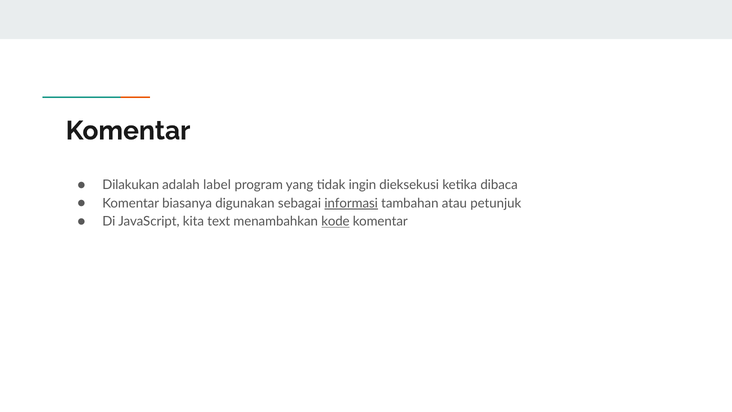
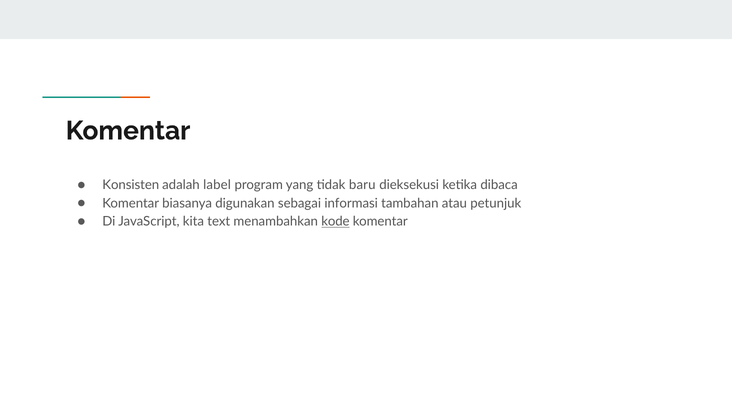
Dilakukan: Dilakukan -> Konsisten
ingin: ingin -> baru
informasi underline: present -> none
